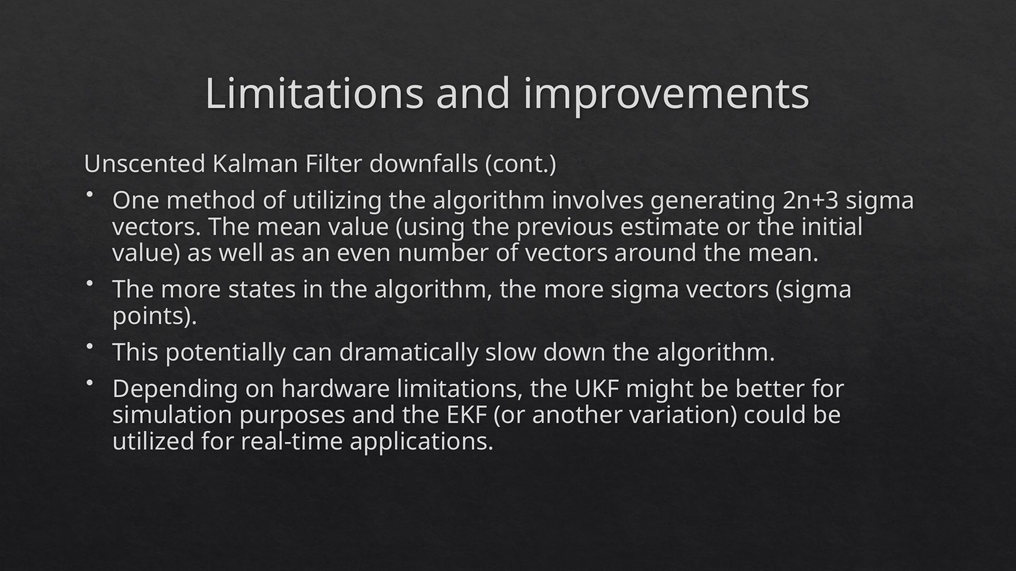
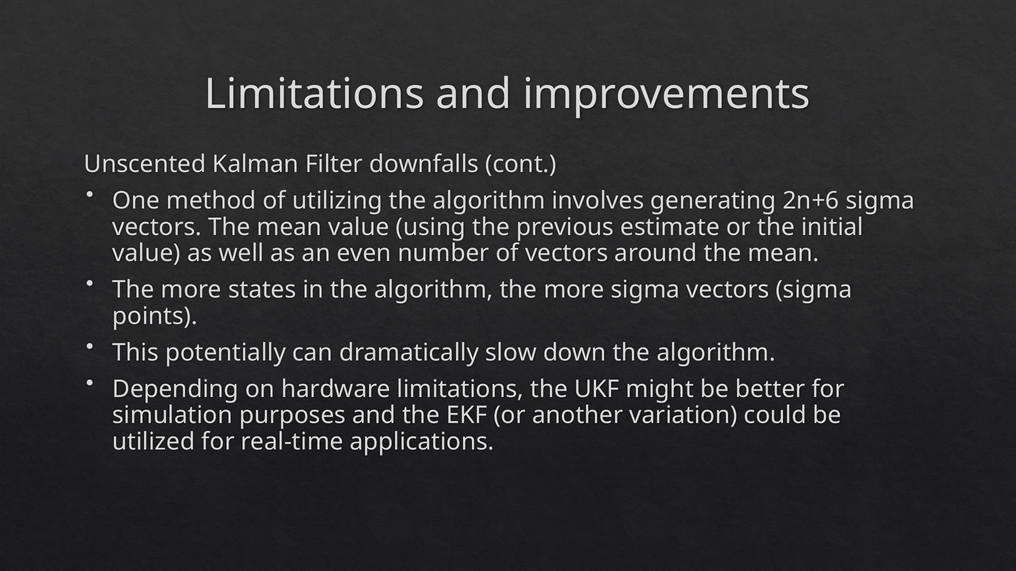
2n+3: 2n+3 -> 2n+6
